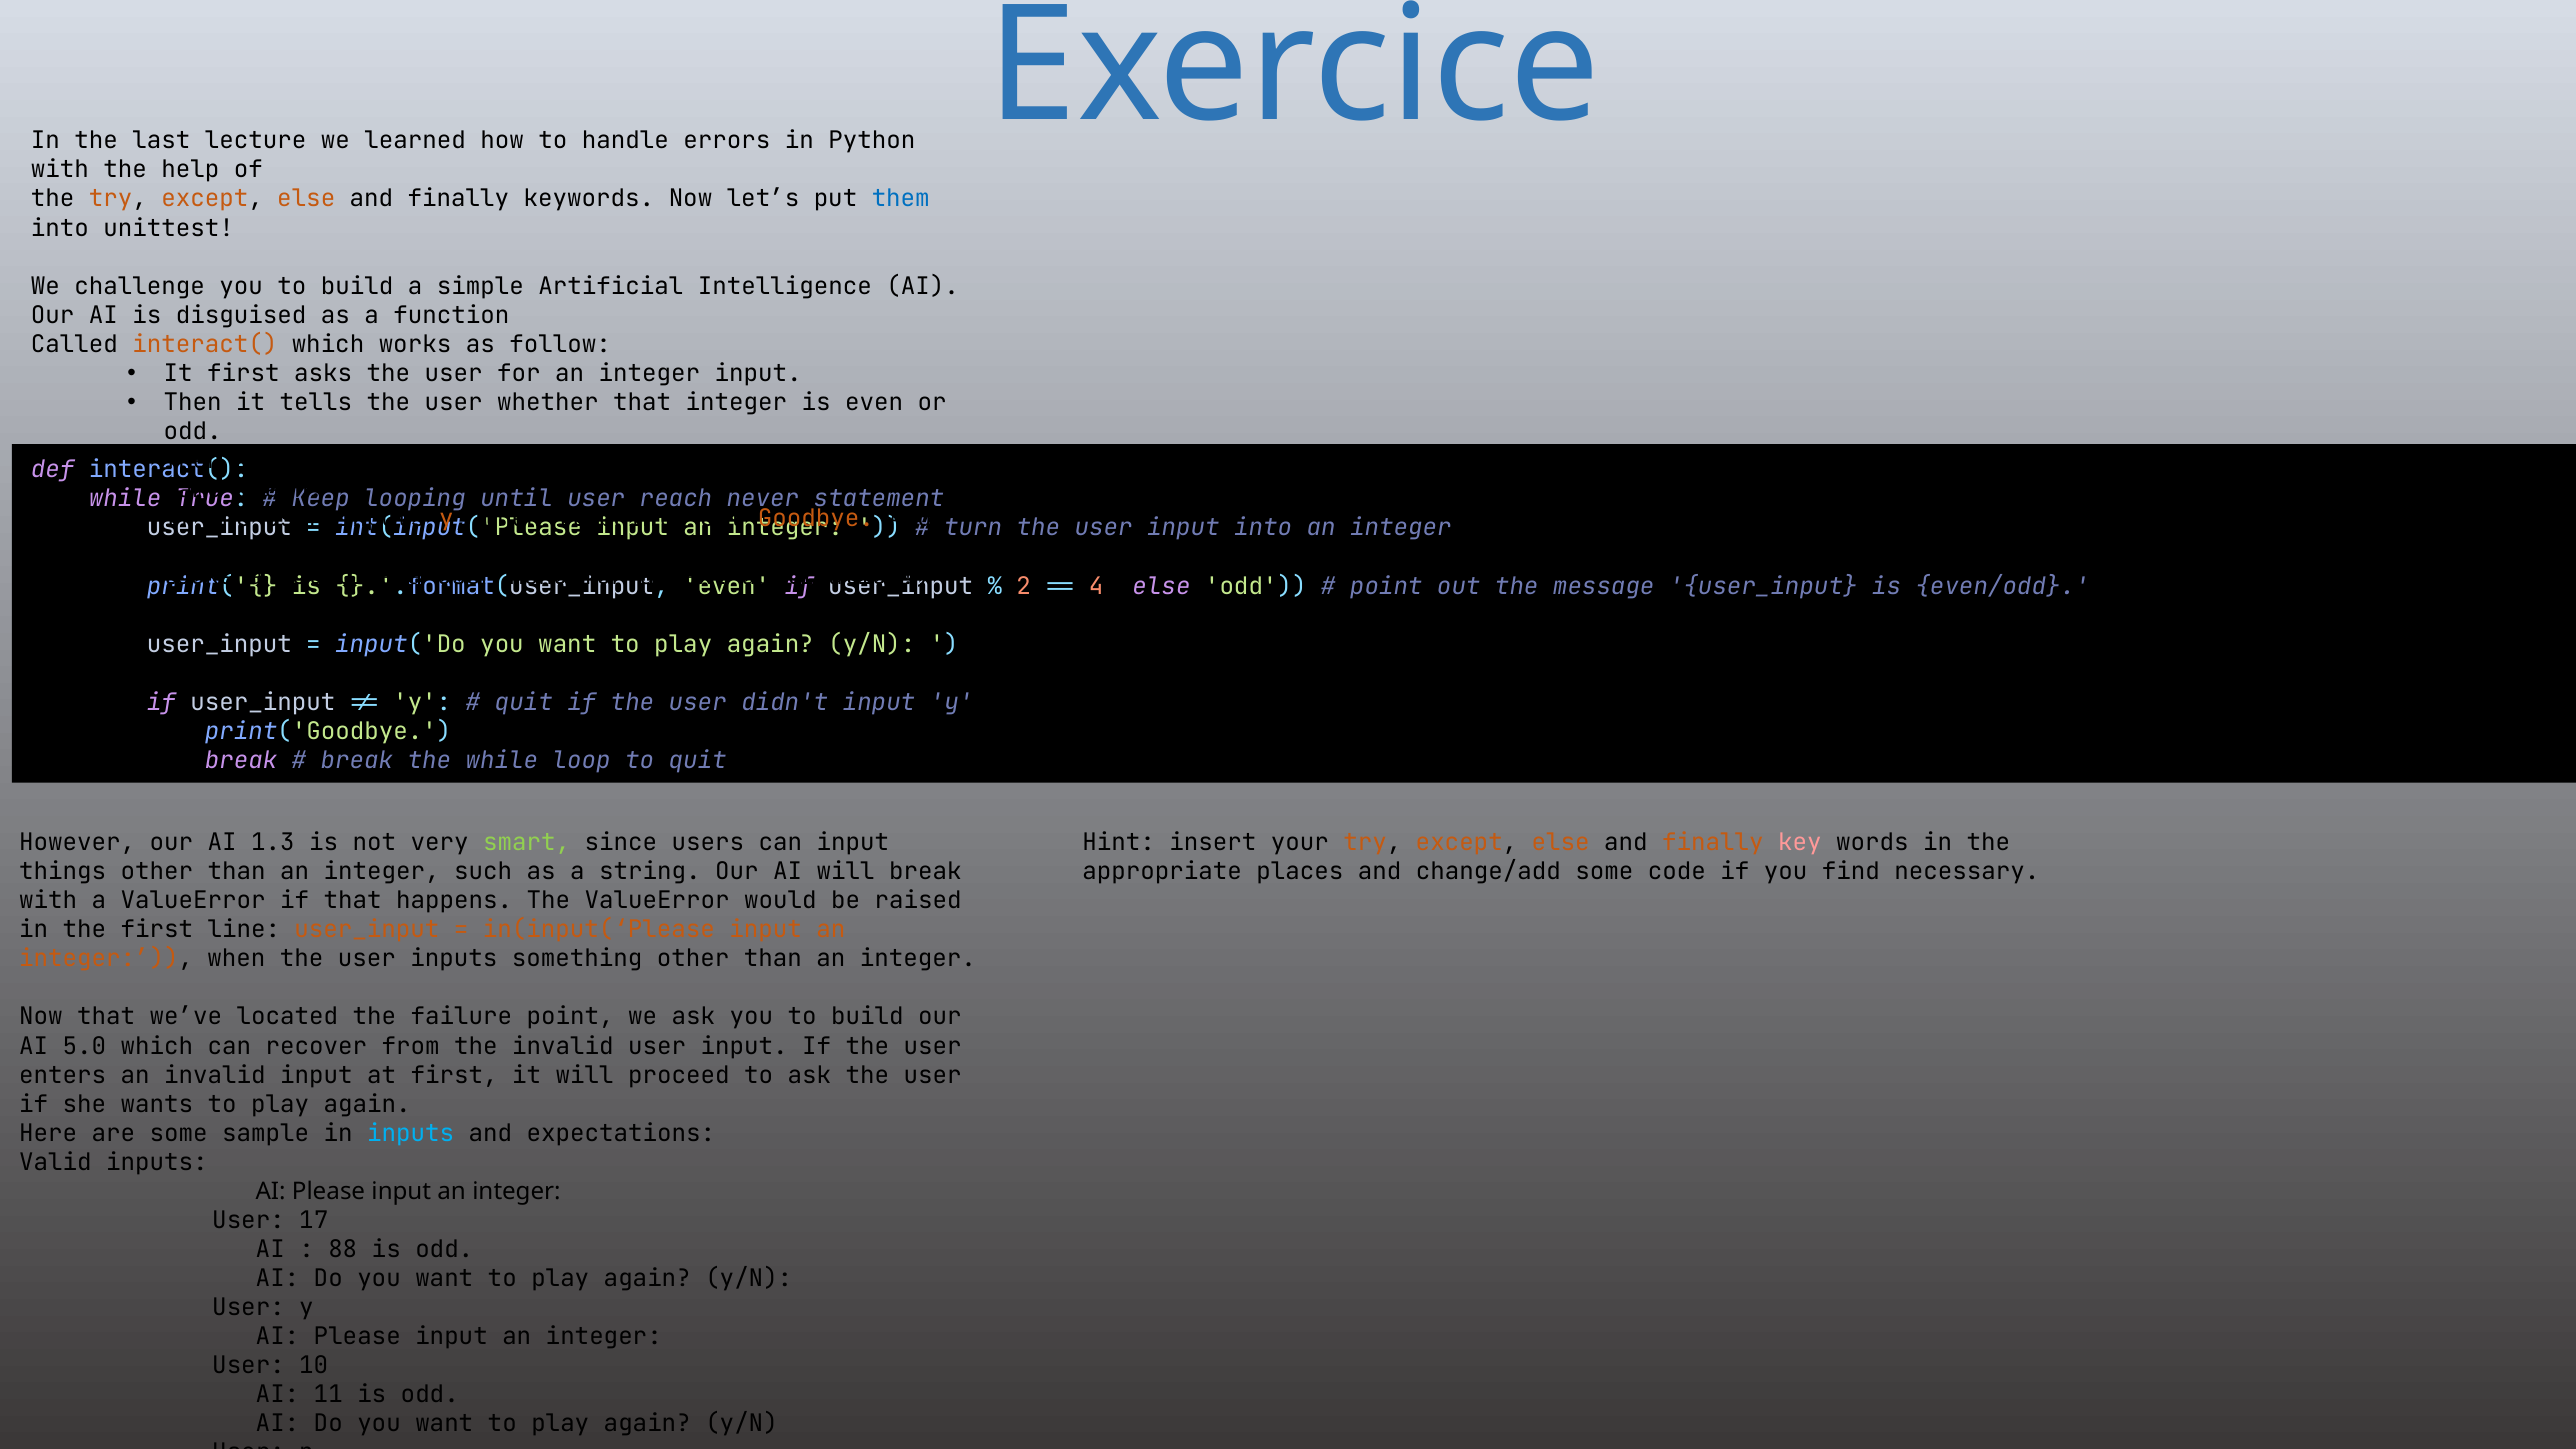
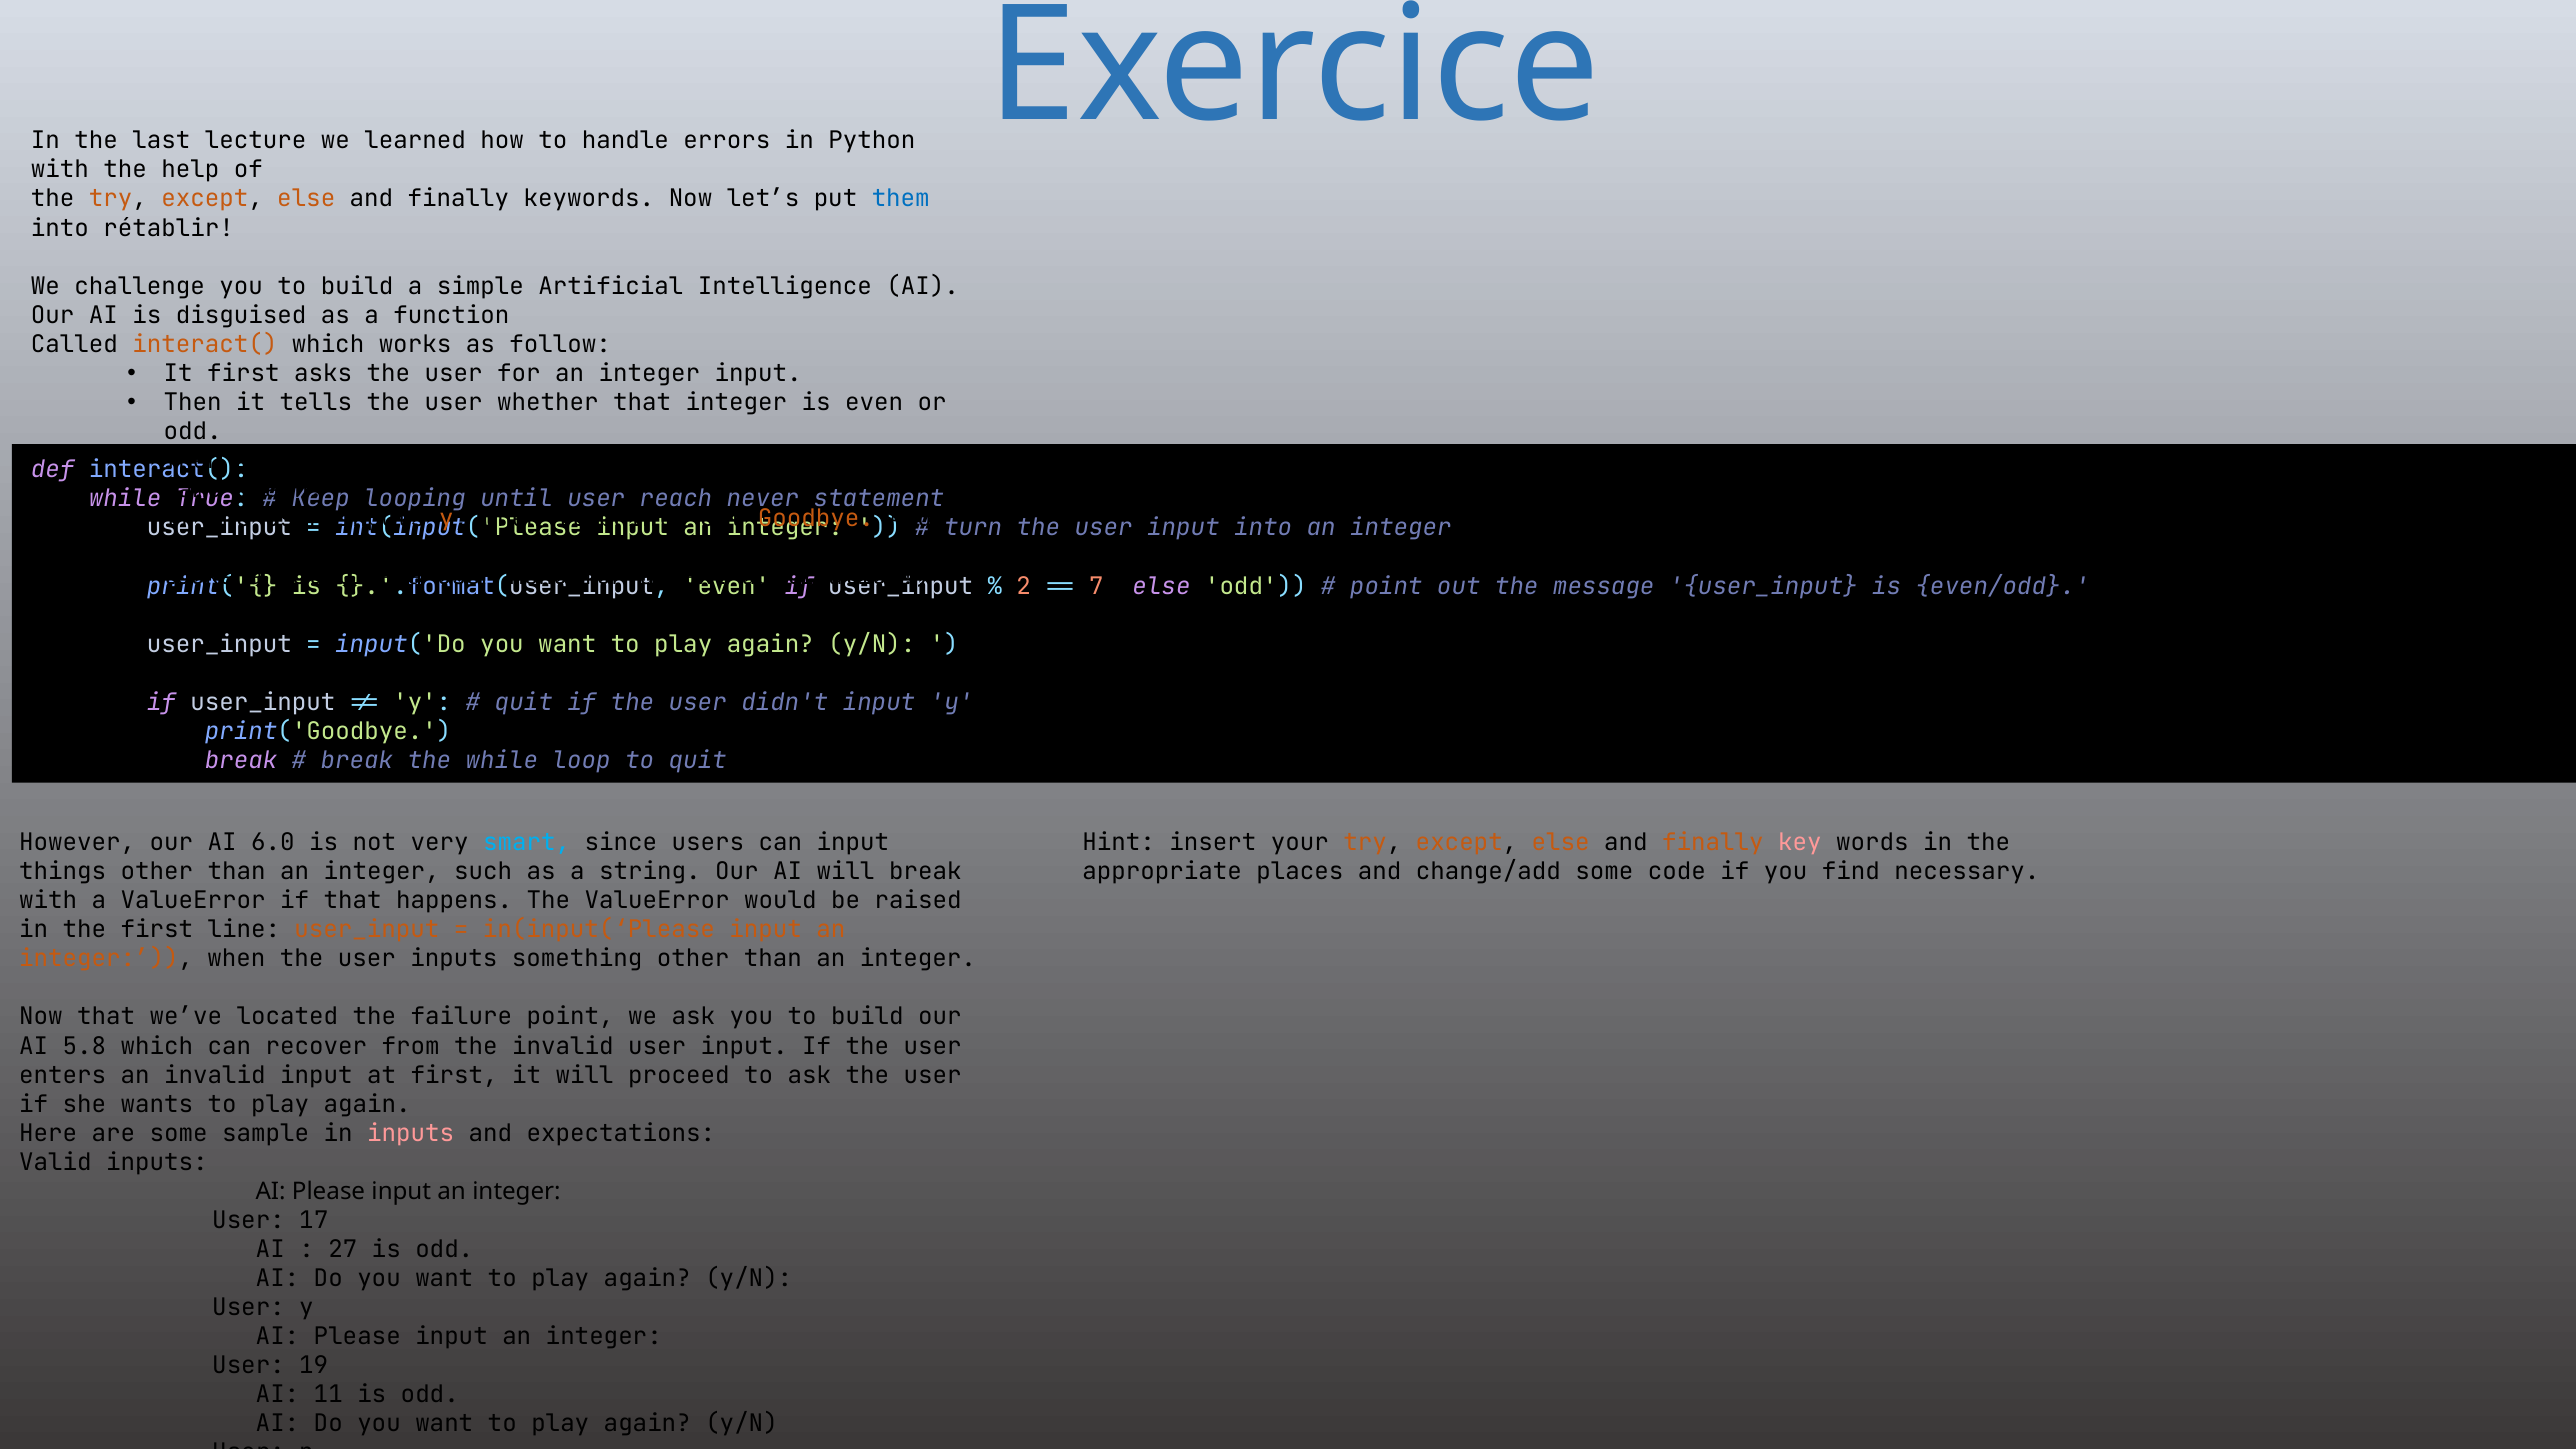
unittest: unittest -> rétablir
4: 4 -> 7
1.3: 1.3 -> 6.0
smart colour: light green -> light blue
5.0: 5.0 -> 5.8
inputs at (411, 1133) colour: light blue -> pink
88: 88 -> 27
10: 10 -> 19
